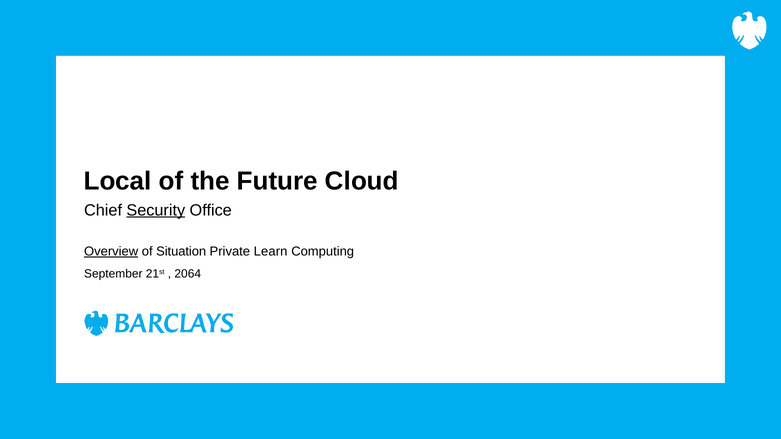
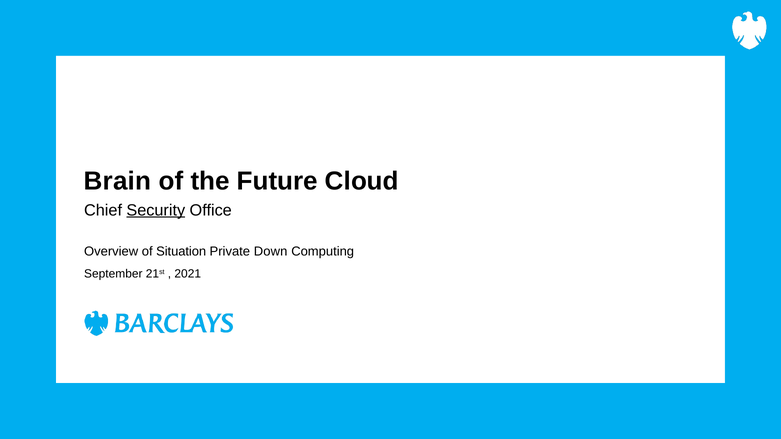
Local: Local -> Brain
Overview underline: present -> none
Learn: Learn -> Down
2064: 2064 -> 2021
